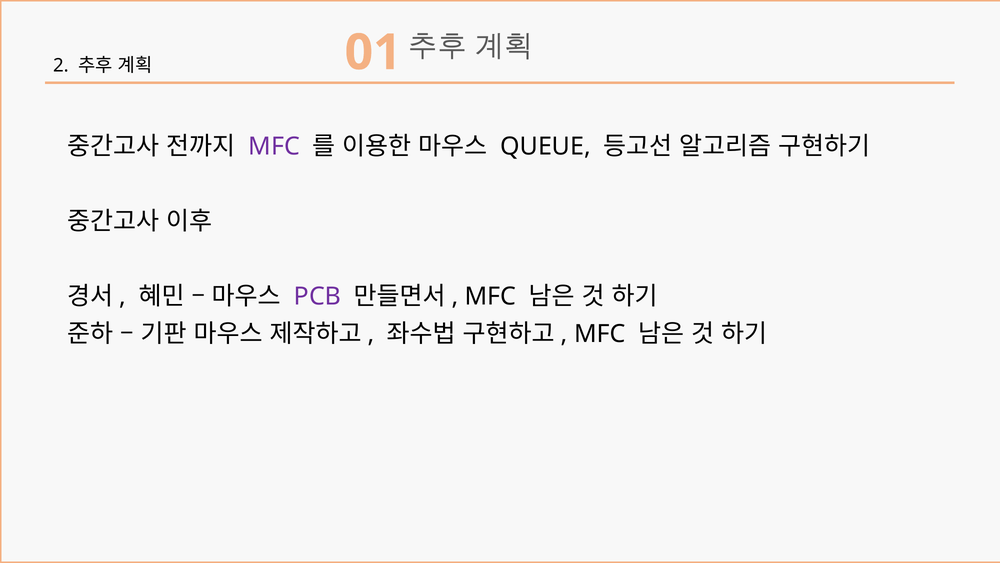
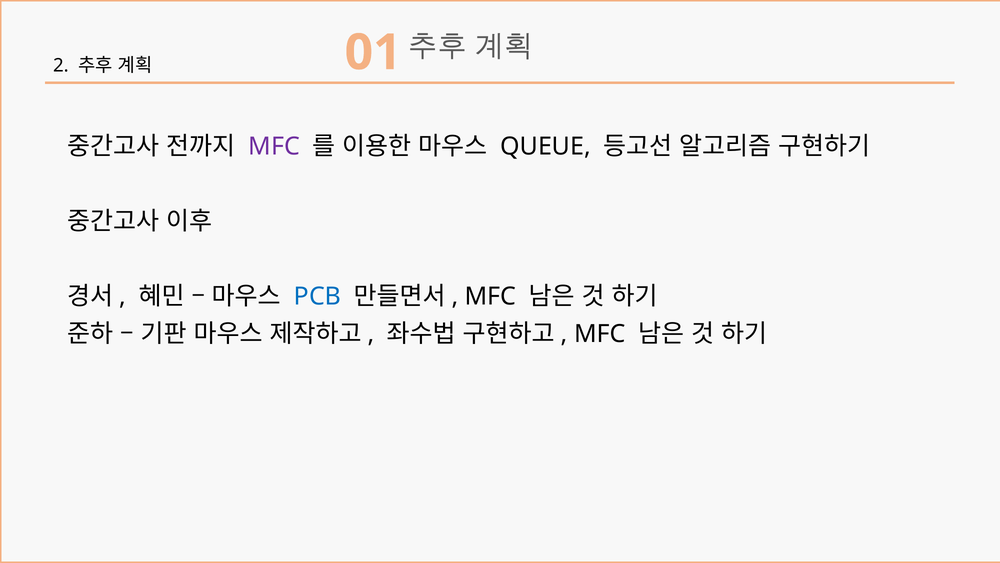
PCB colour: purple -> blue
